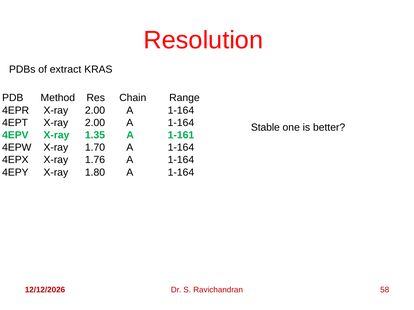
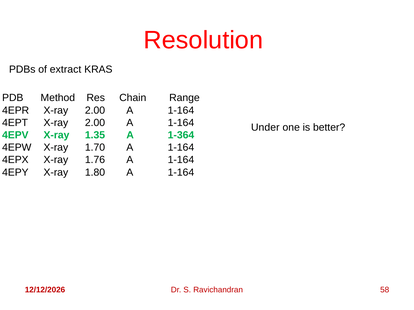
Stable: Stable -> Under
1-161: 1-161 -> 1-364
